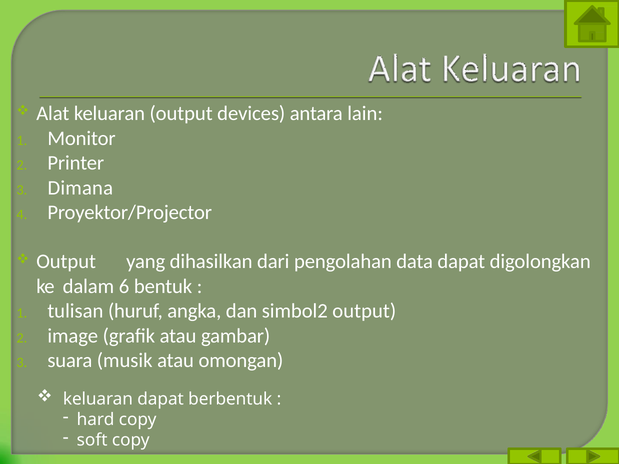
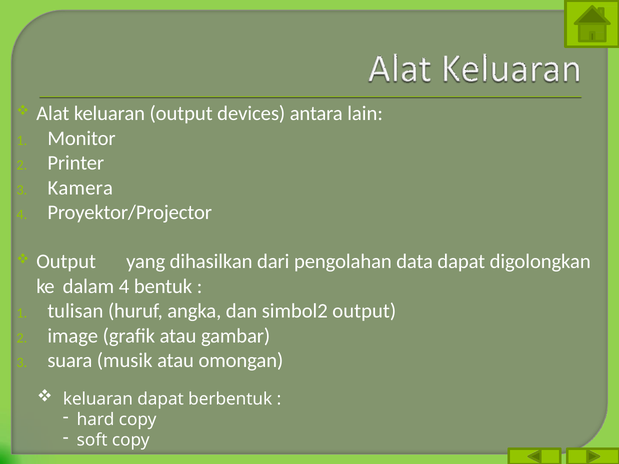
Dimana: Dimana -> Kamera
dalam 6: 6 -> 4
